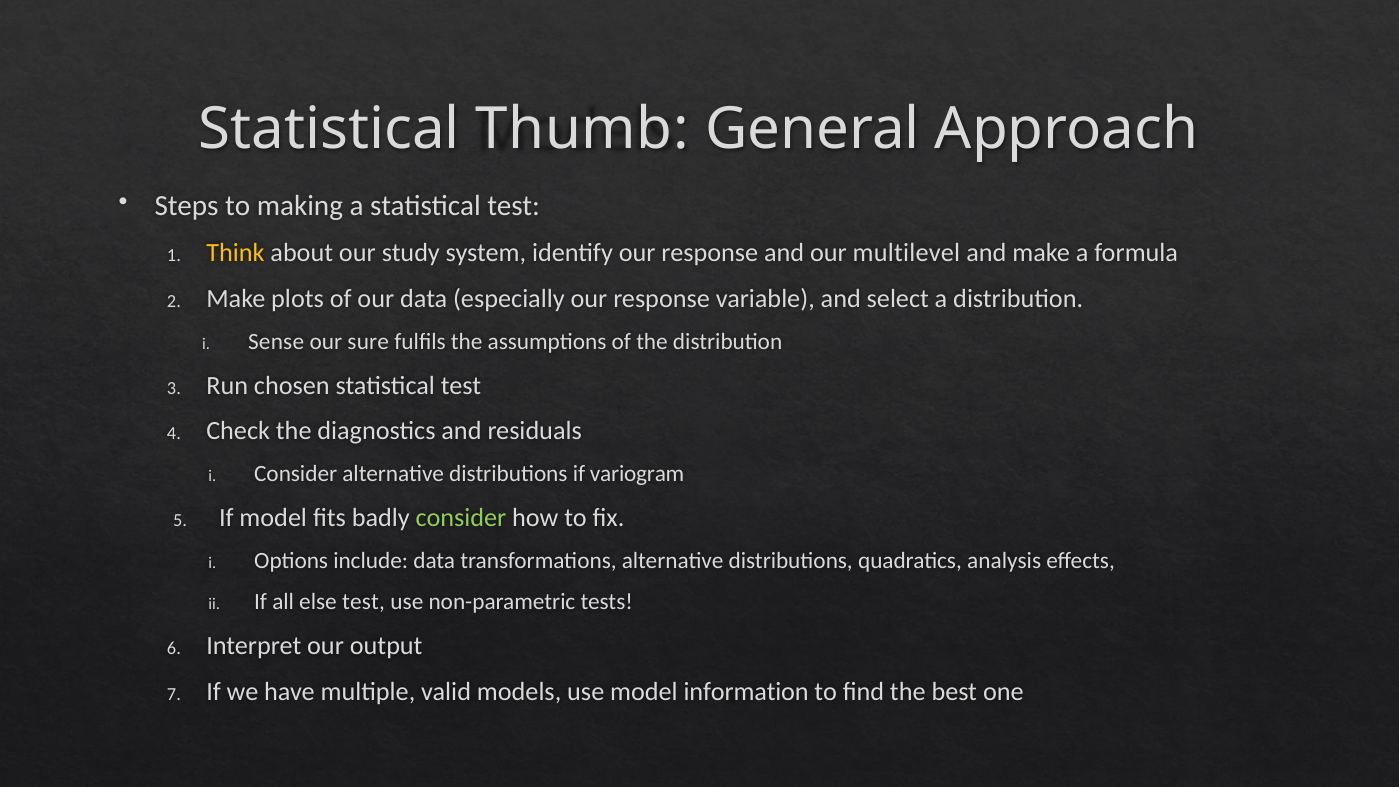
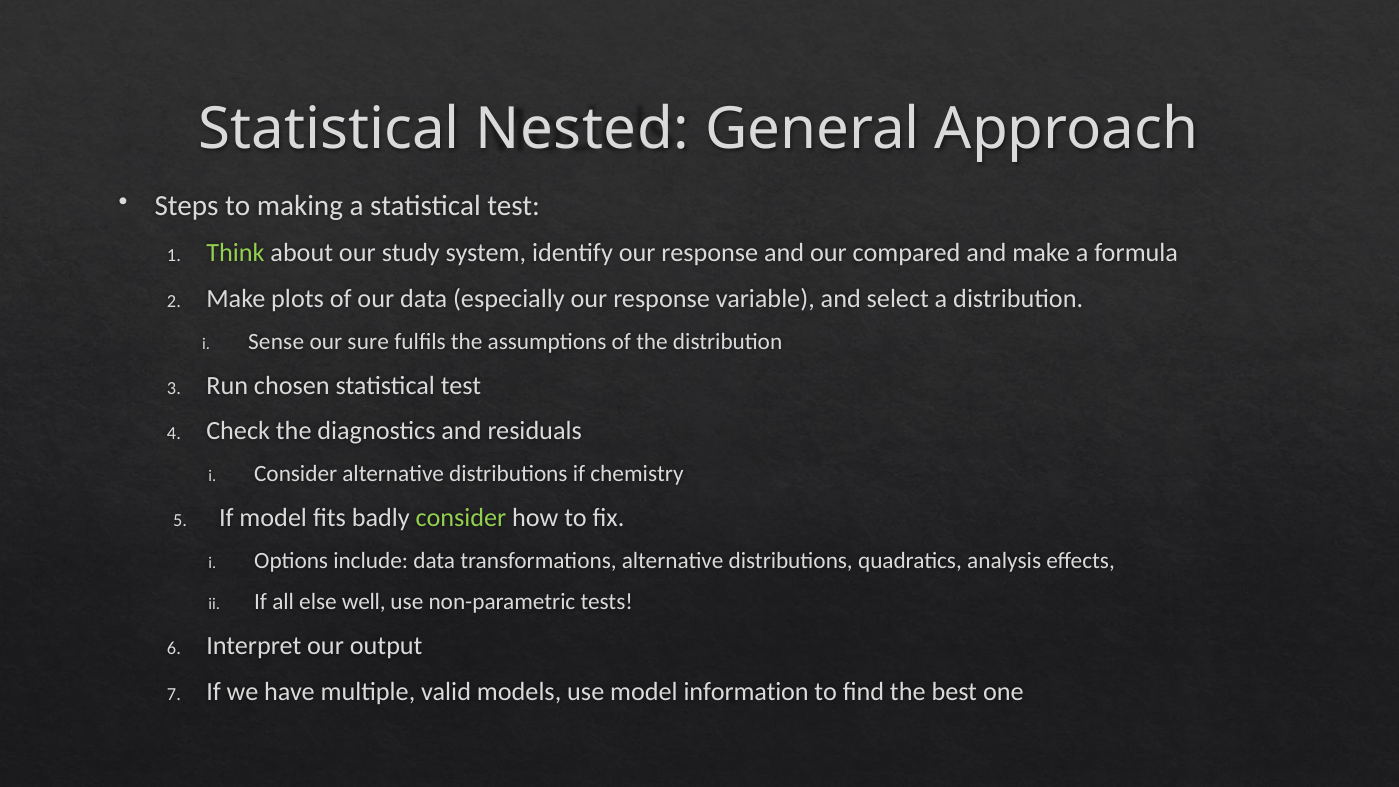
Thumb: Thumb -> Nested
Think colour: yellow -> light green
multilevel: multilevel -> compared
variogram: variogram -> chemistry
else test: test -> well
